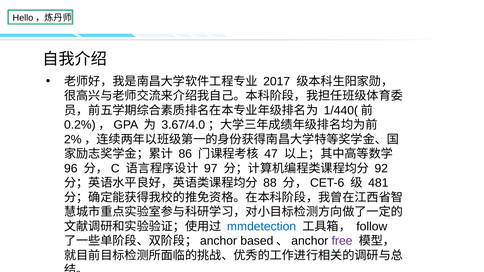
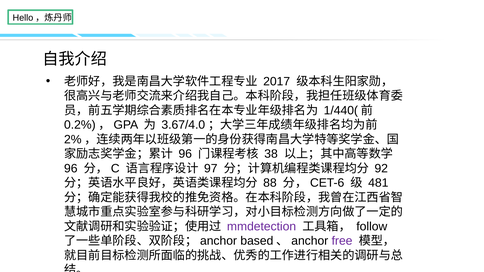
86 at (185, 154): 86 -> 96
47: 47 -> 38
mmdetection colour: blue -> purple
